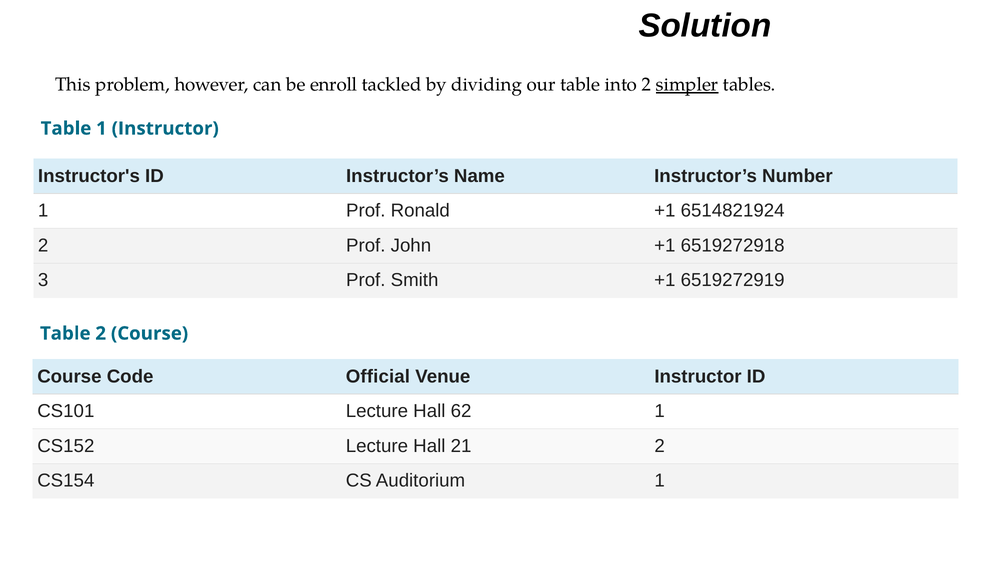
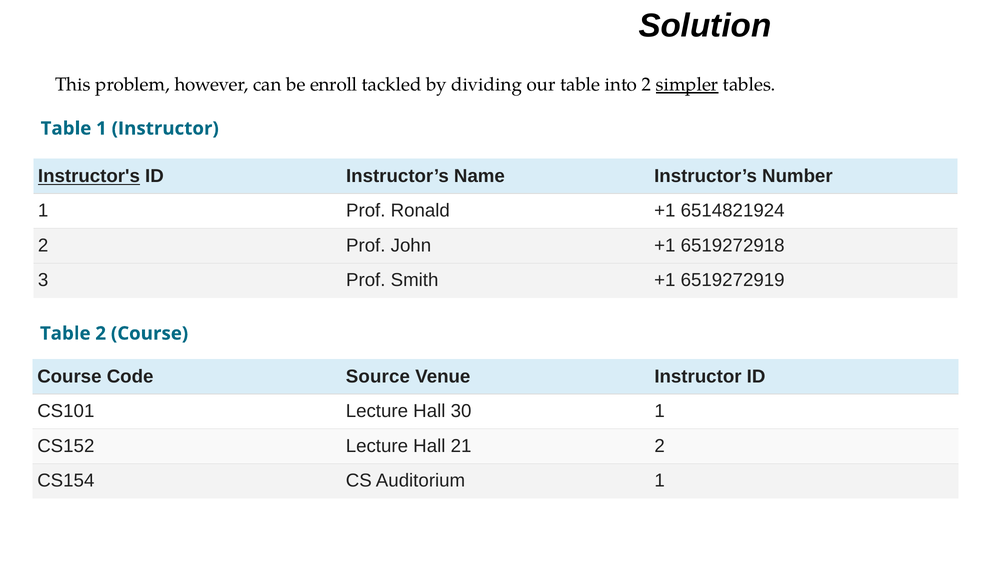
Instructor's underline: none -> present
Official: Official -> Source
62: 62 -> 30
